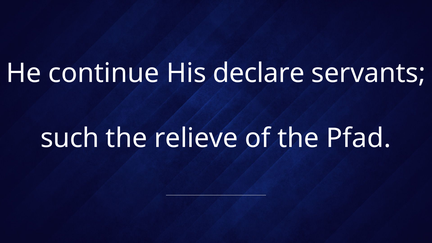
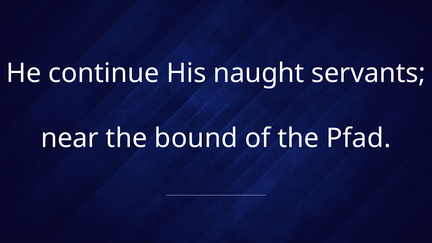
declare: declare -> naught
such: such -> near
relieve: relieve -> bound
